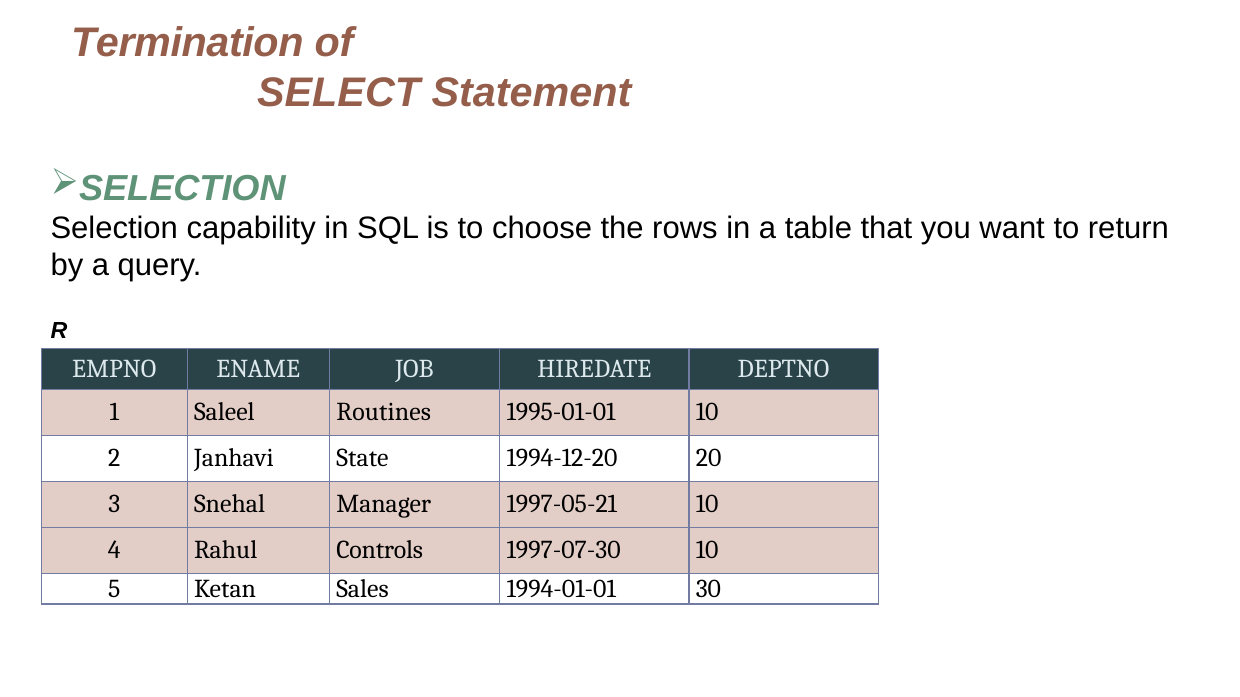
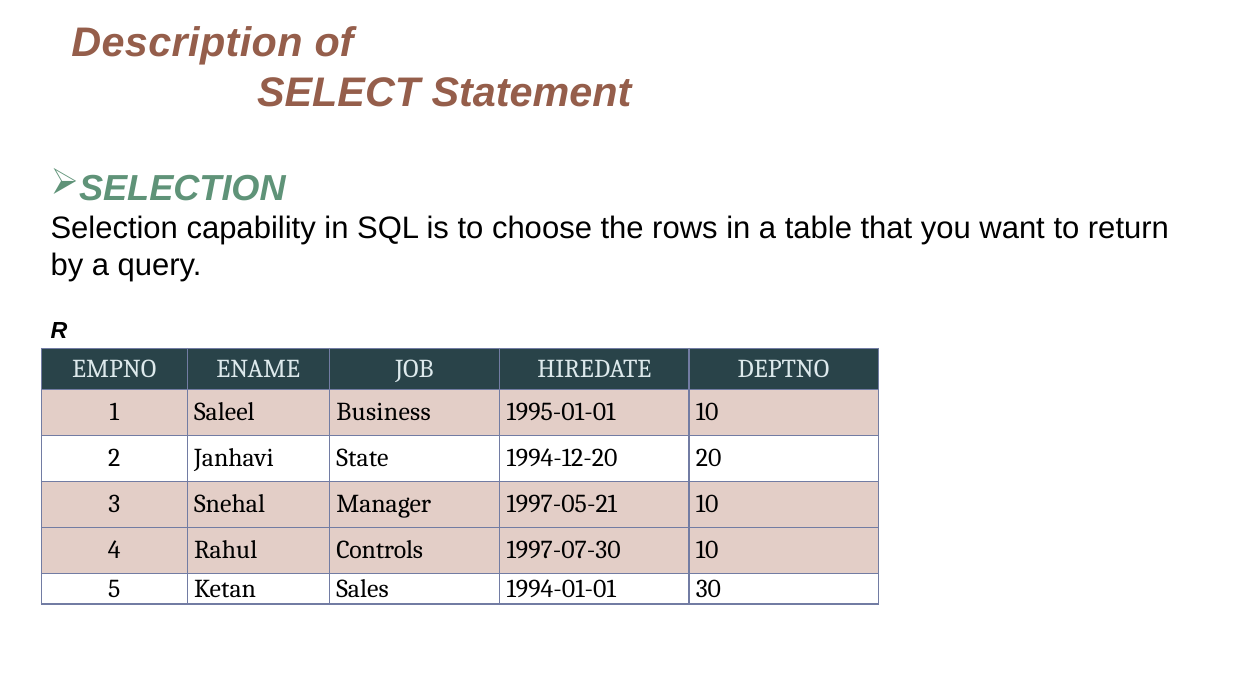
Termination: Termination -> Description
Routines: Routines -> Business
